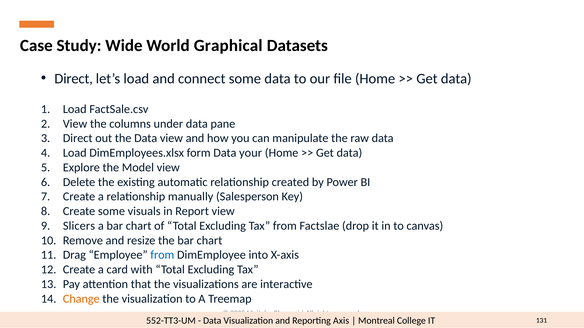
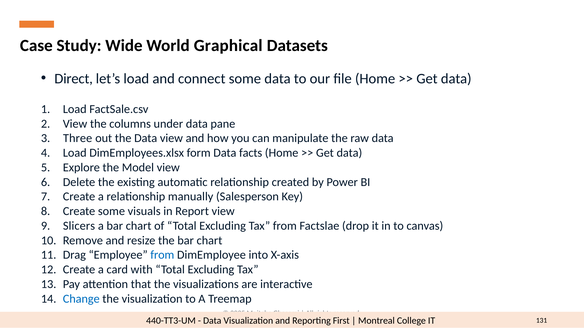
Direct at (78, 138): Direct -> Three
your: your -> facts
Change colour: orange -> blue
552-TT3-UM: 552-TT3-UM -> 440-TT3-UM
Axis: Axis -> First
